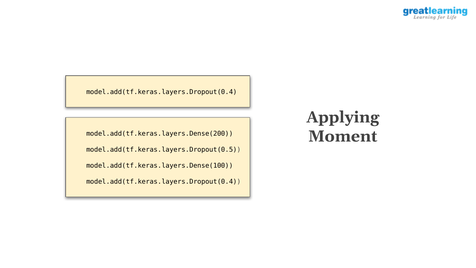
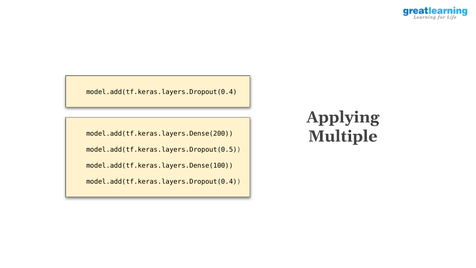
Moment: Moment -> Multiple
